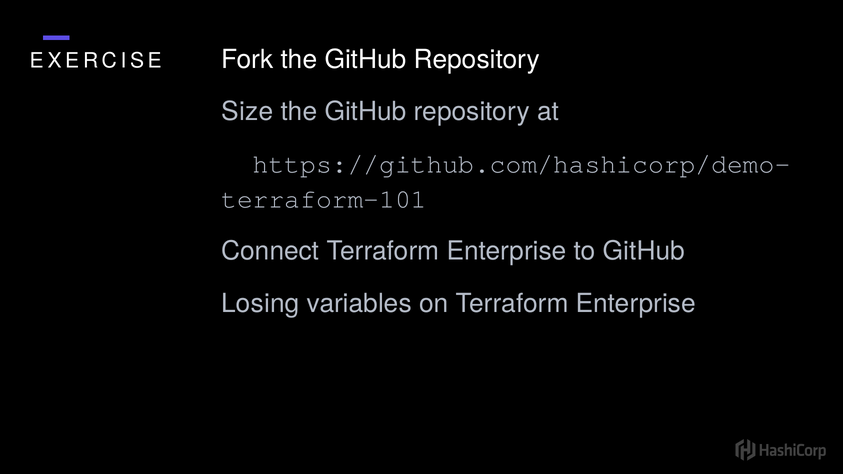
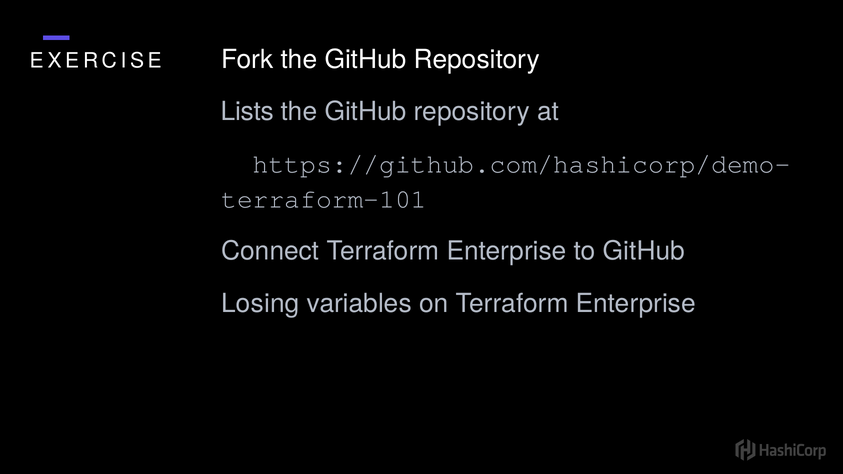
Size: Size -> Lists
